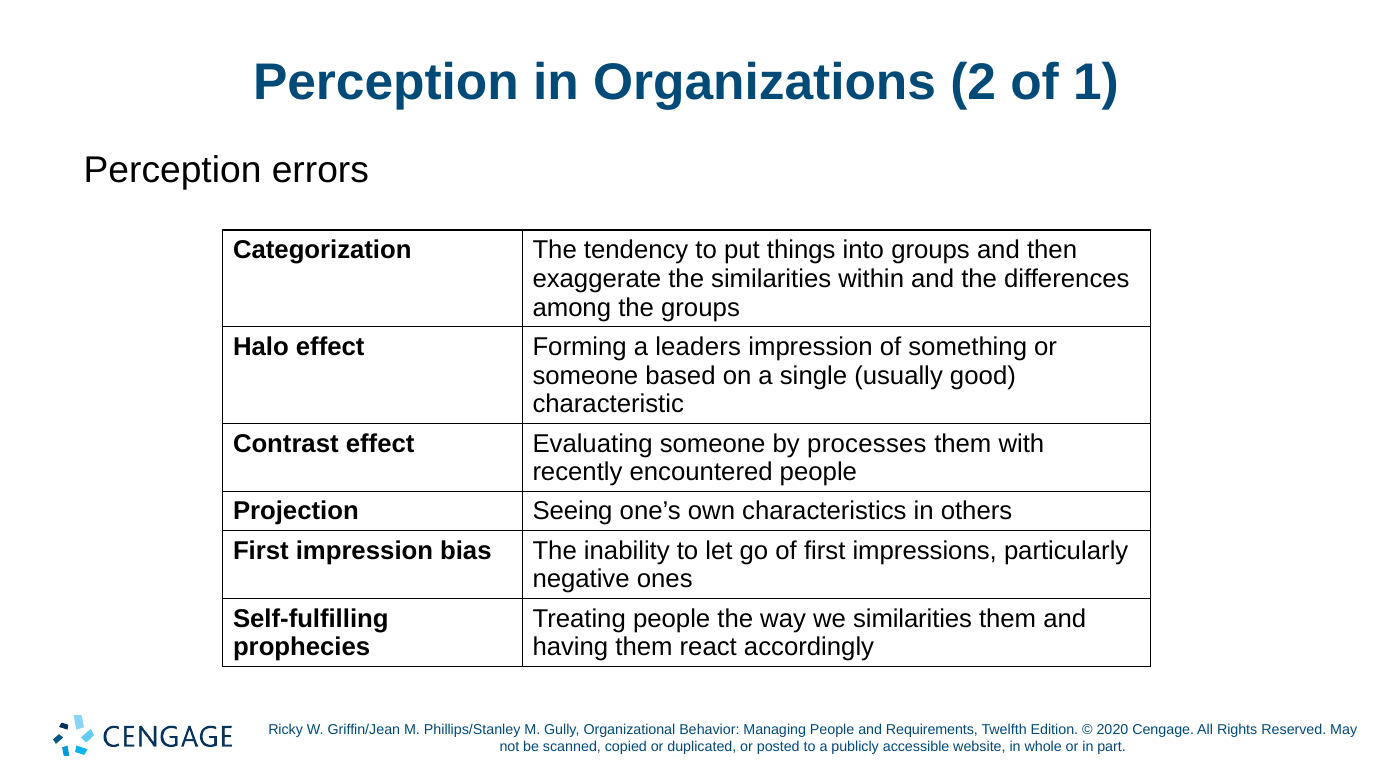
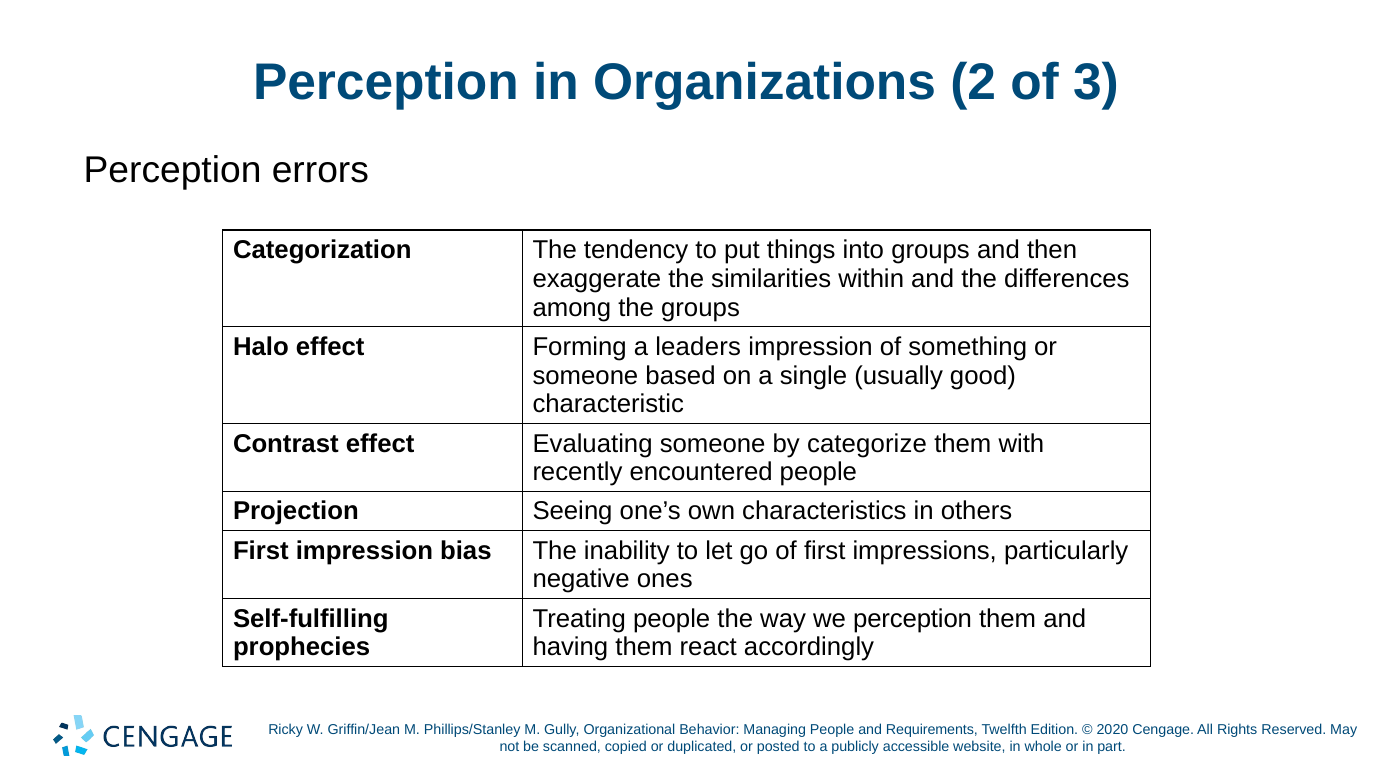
1: 1 -> 3
processes: processes -> categorize
we similarities: similarities -> perception
